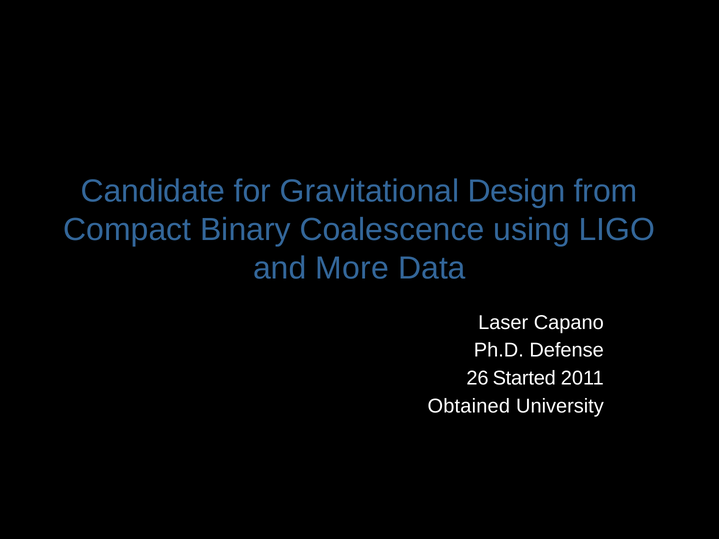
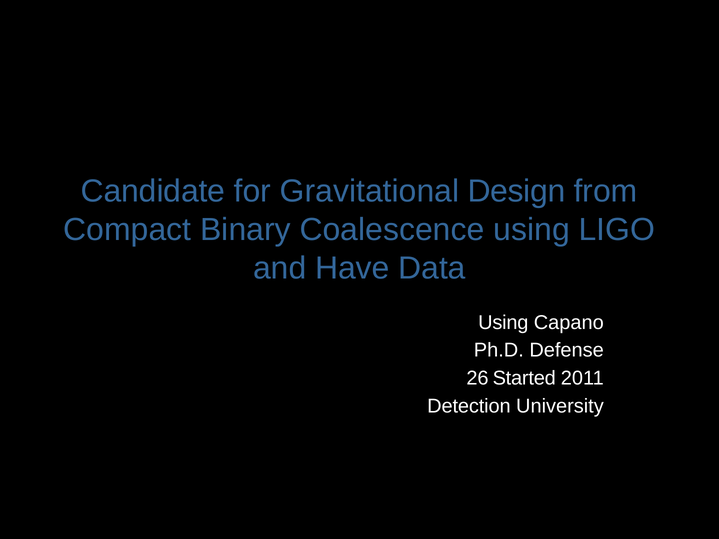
More: More -> Have
Laser at (503, 323): Laser -> Using
Obtained: Obtained -> Detection
